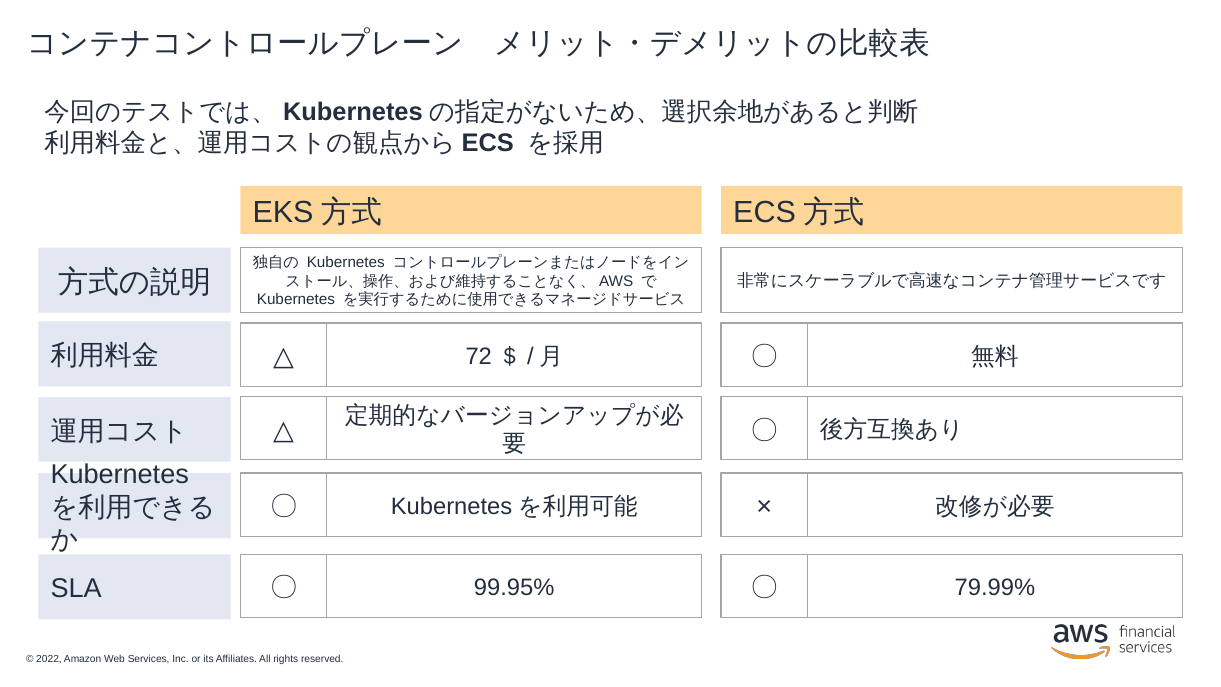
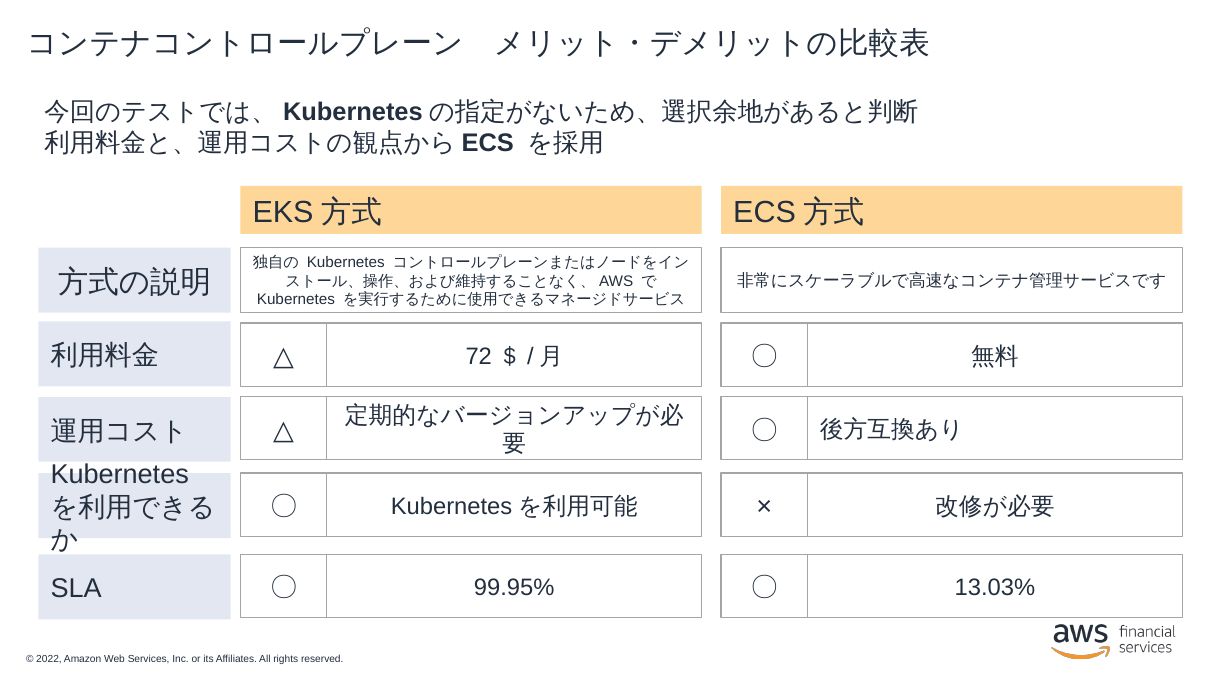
79.99%: 79.99% -> 13.03%
